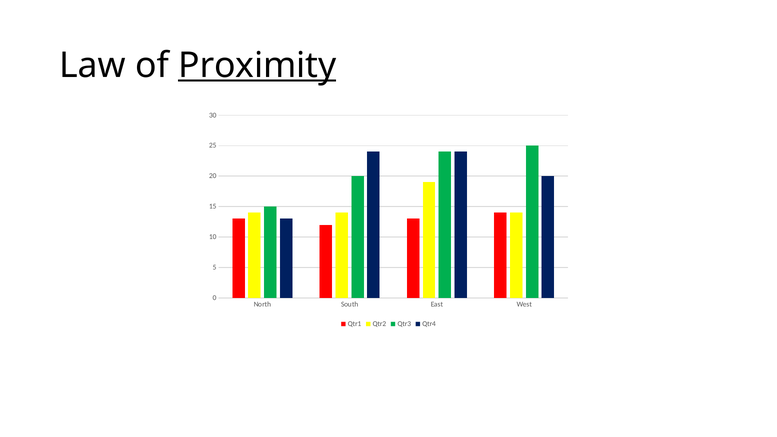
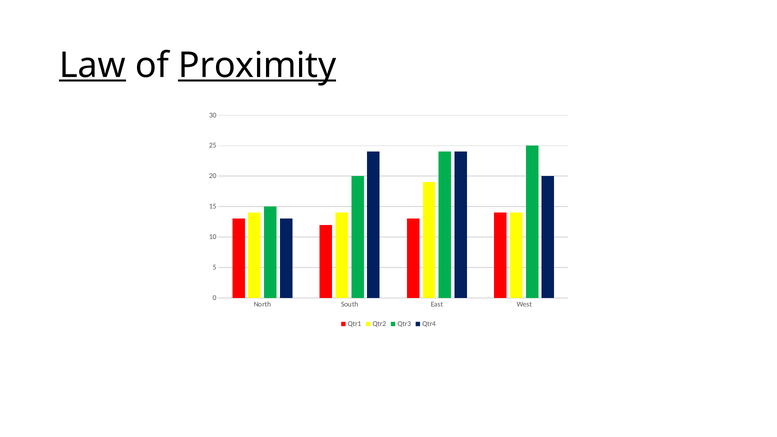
Law underline: none -> present
